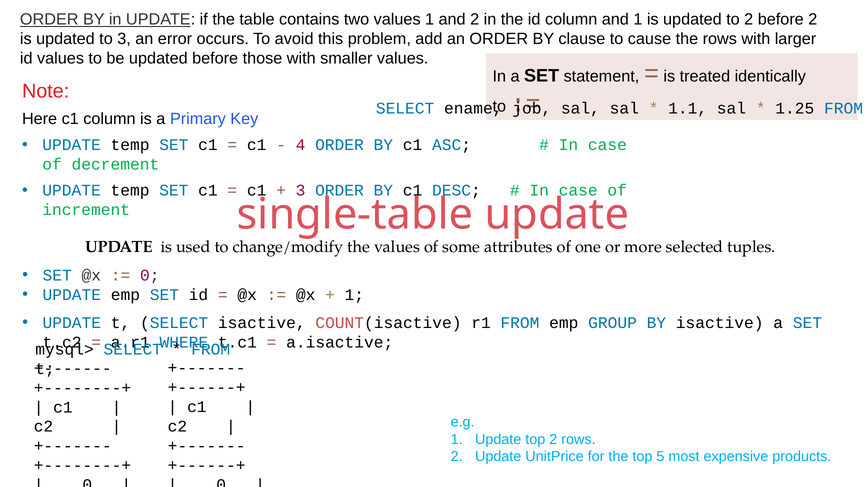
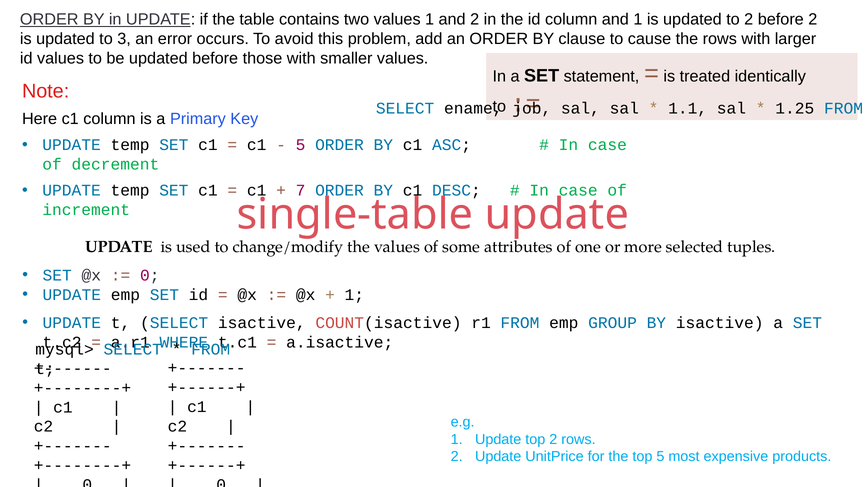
4 at (301, 145): 4 -> 5
3 at (301, 191): 3 -> 7
